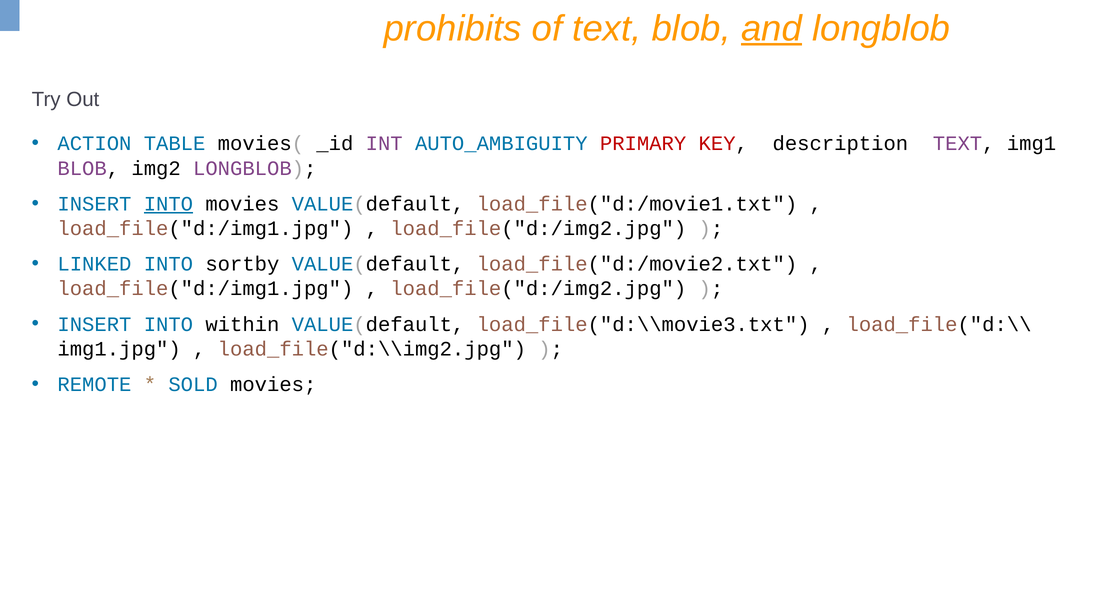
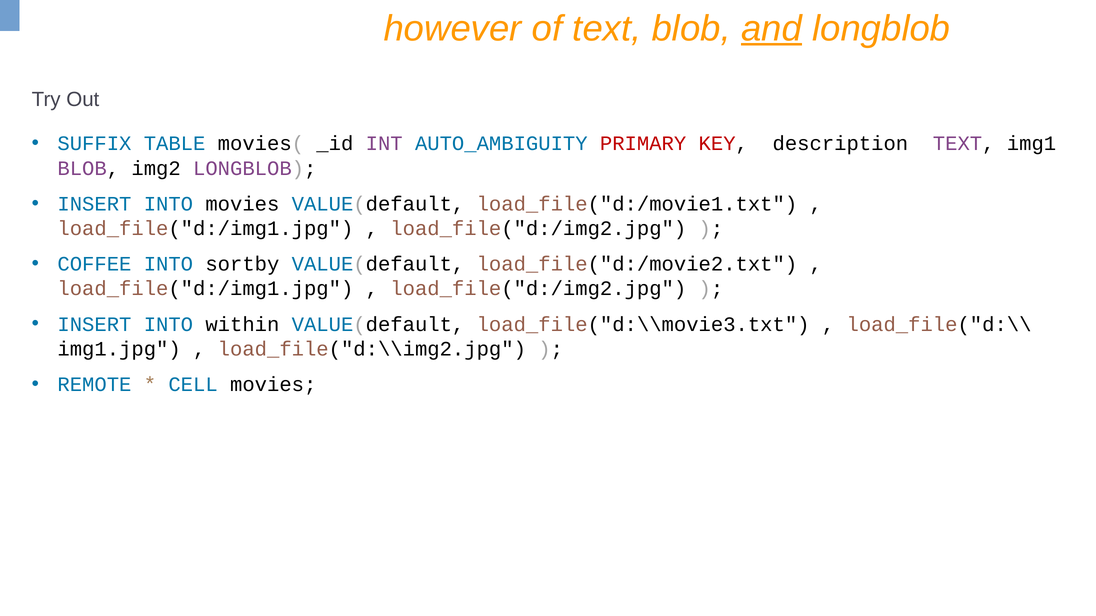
prohibits: prohibits -> however
ACTION: ACTION -> SUFFIX
INTO at (168, 204) underline: present -> none
LINKED: LINKED -> COFFEE
SOLD: SOLD -> CELL
